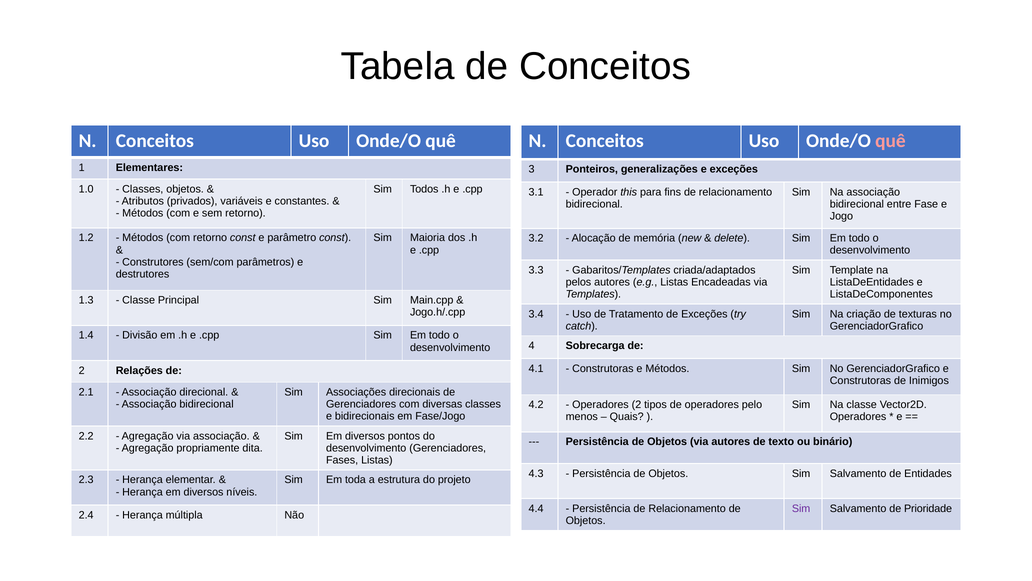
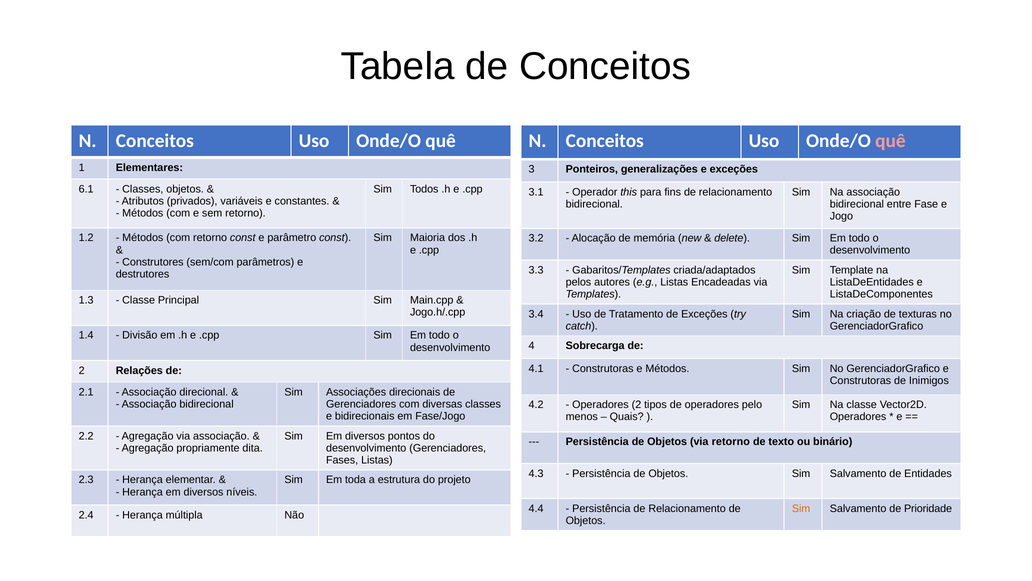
1.0: 1.0 -> 6.1
via autores: autores -> retorno
Sim at (801, 508) colour: purple -> orange
